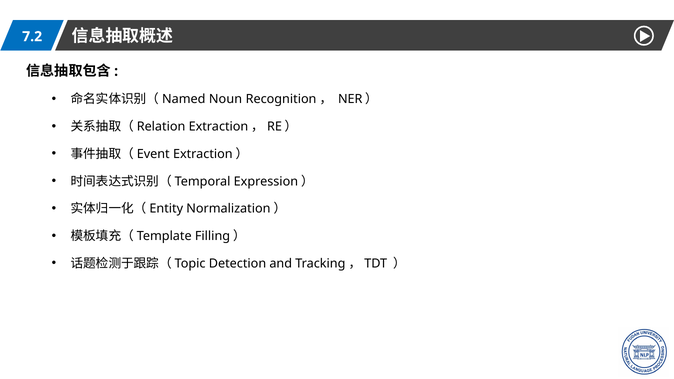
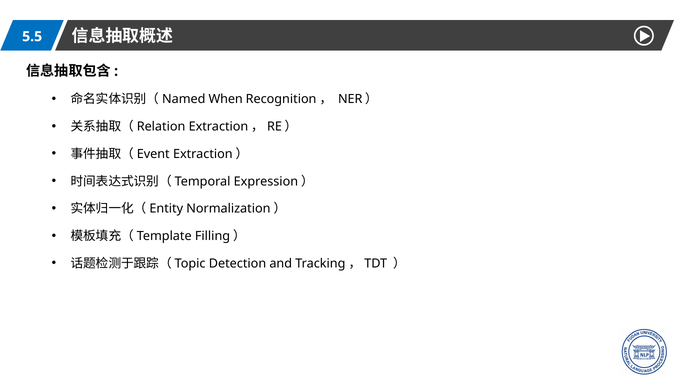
7.2: 7.2 -> 5.5
Noun: Noun -> When
